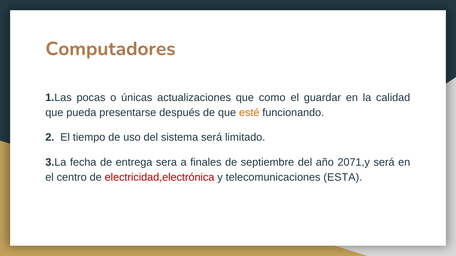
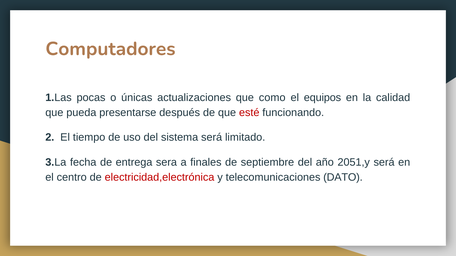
guardar: guardar -> equipos
esté colour: orange -> red
2071,y: 2071,y -> 2051,y
ESTA: ESTA -> DATO
